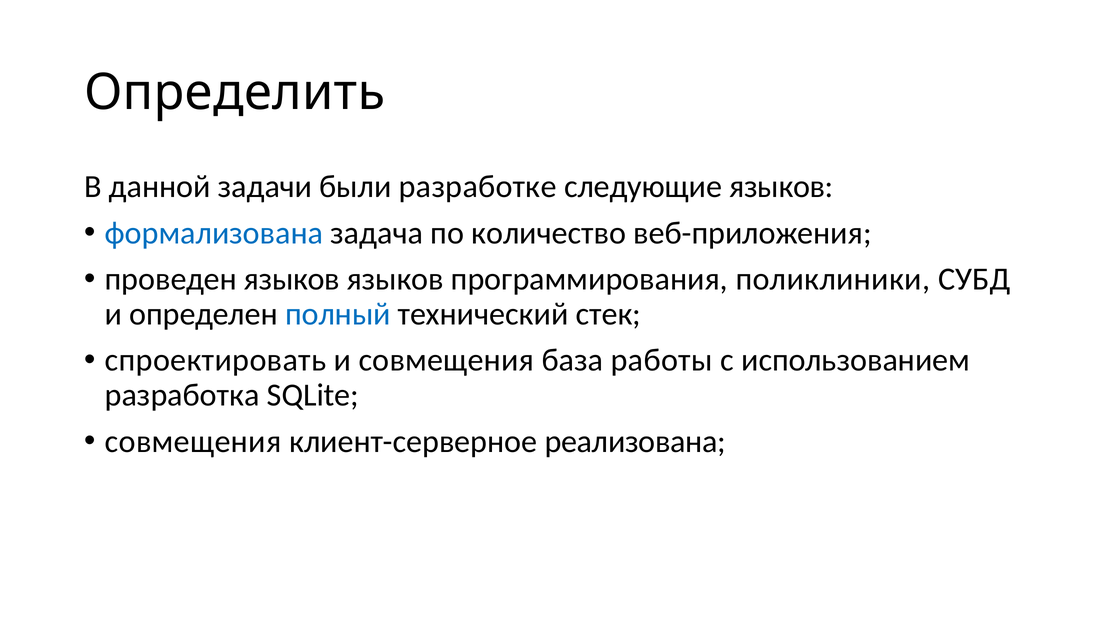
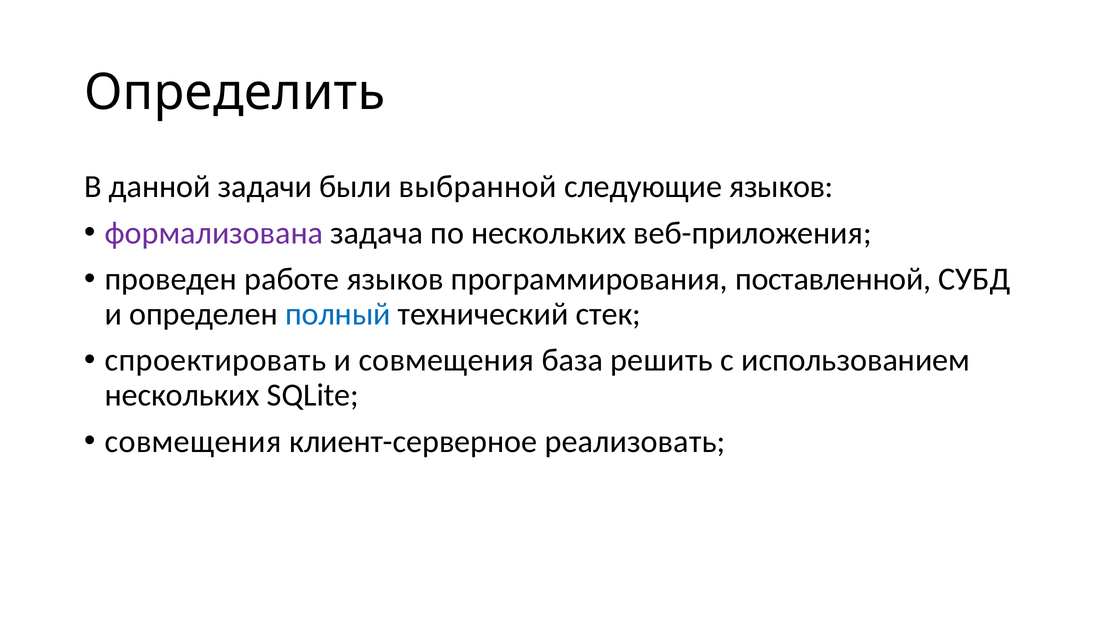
разработке: разработке -> выбранной
формализована colour: blue -> purple
по количество: количество -> нескольких
проведен языков: языков -> работе
поликлиники: поликлиники -> поставленной
работы: работы -> решить
разработка at (182, 395): разработка -> нескольких
реализована: реализована -> реализовать
